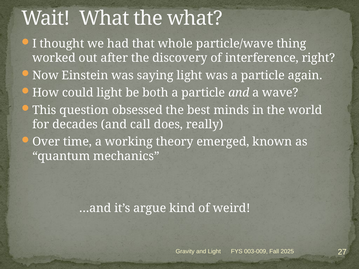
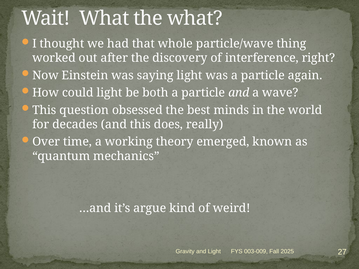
and call: call -> this
